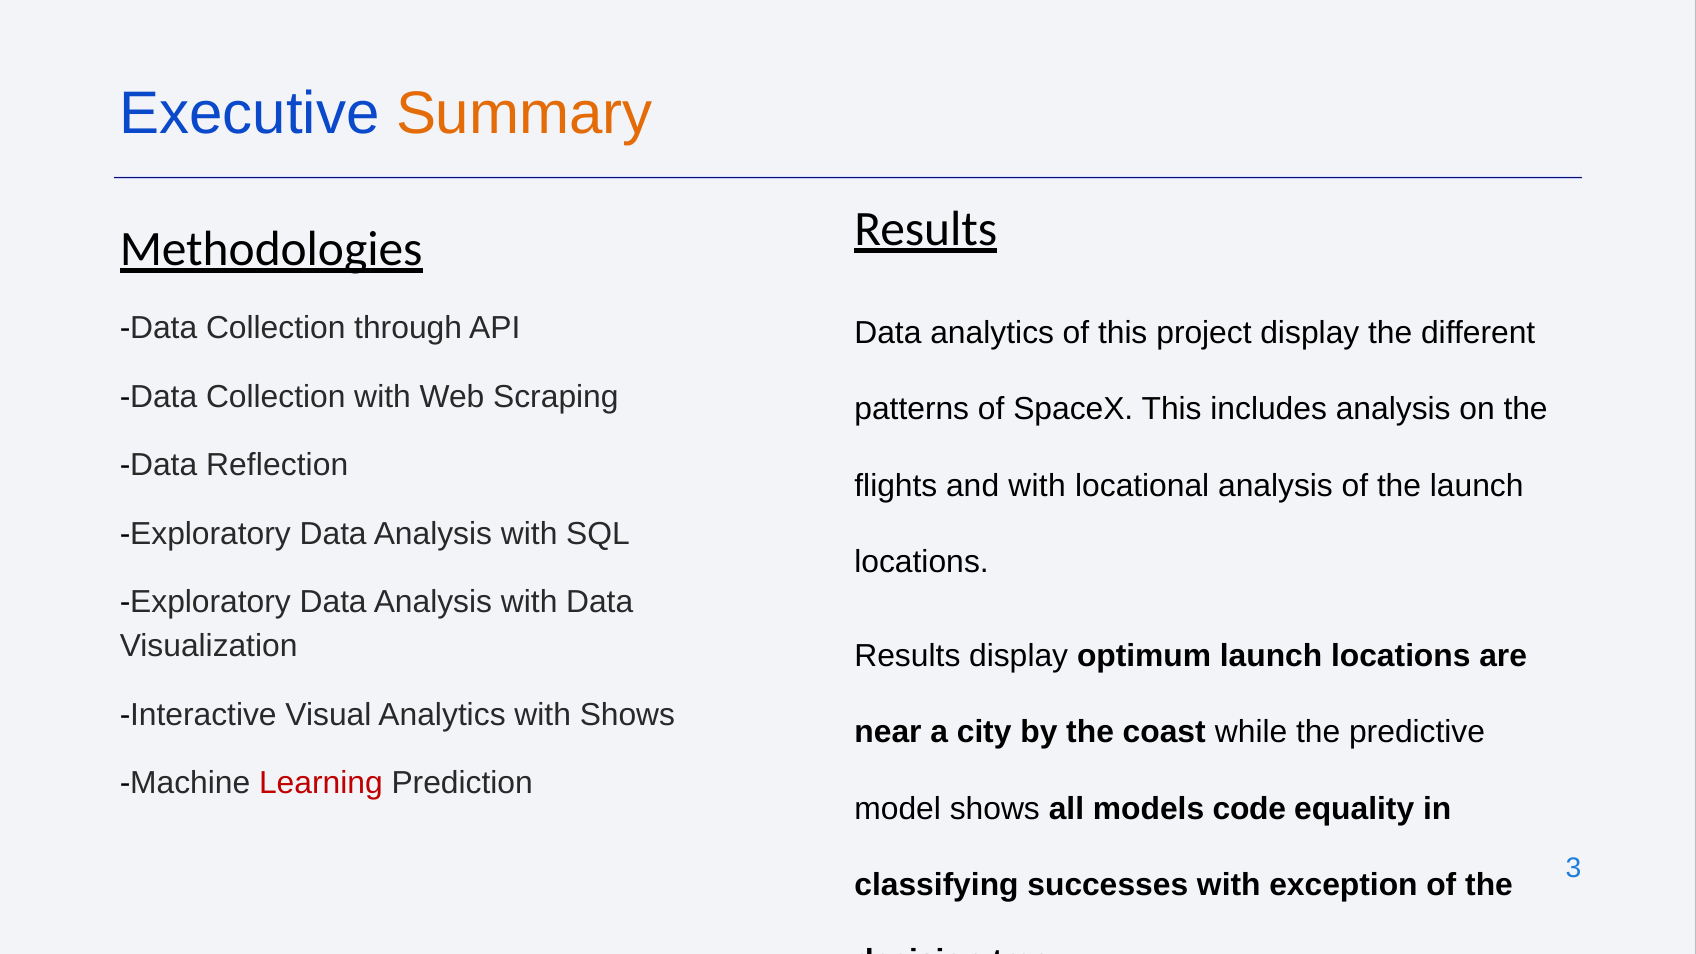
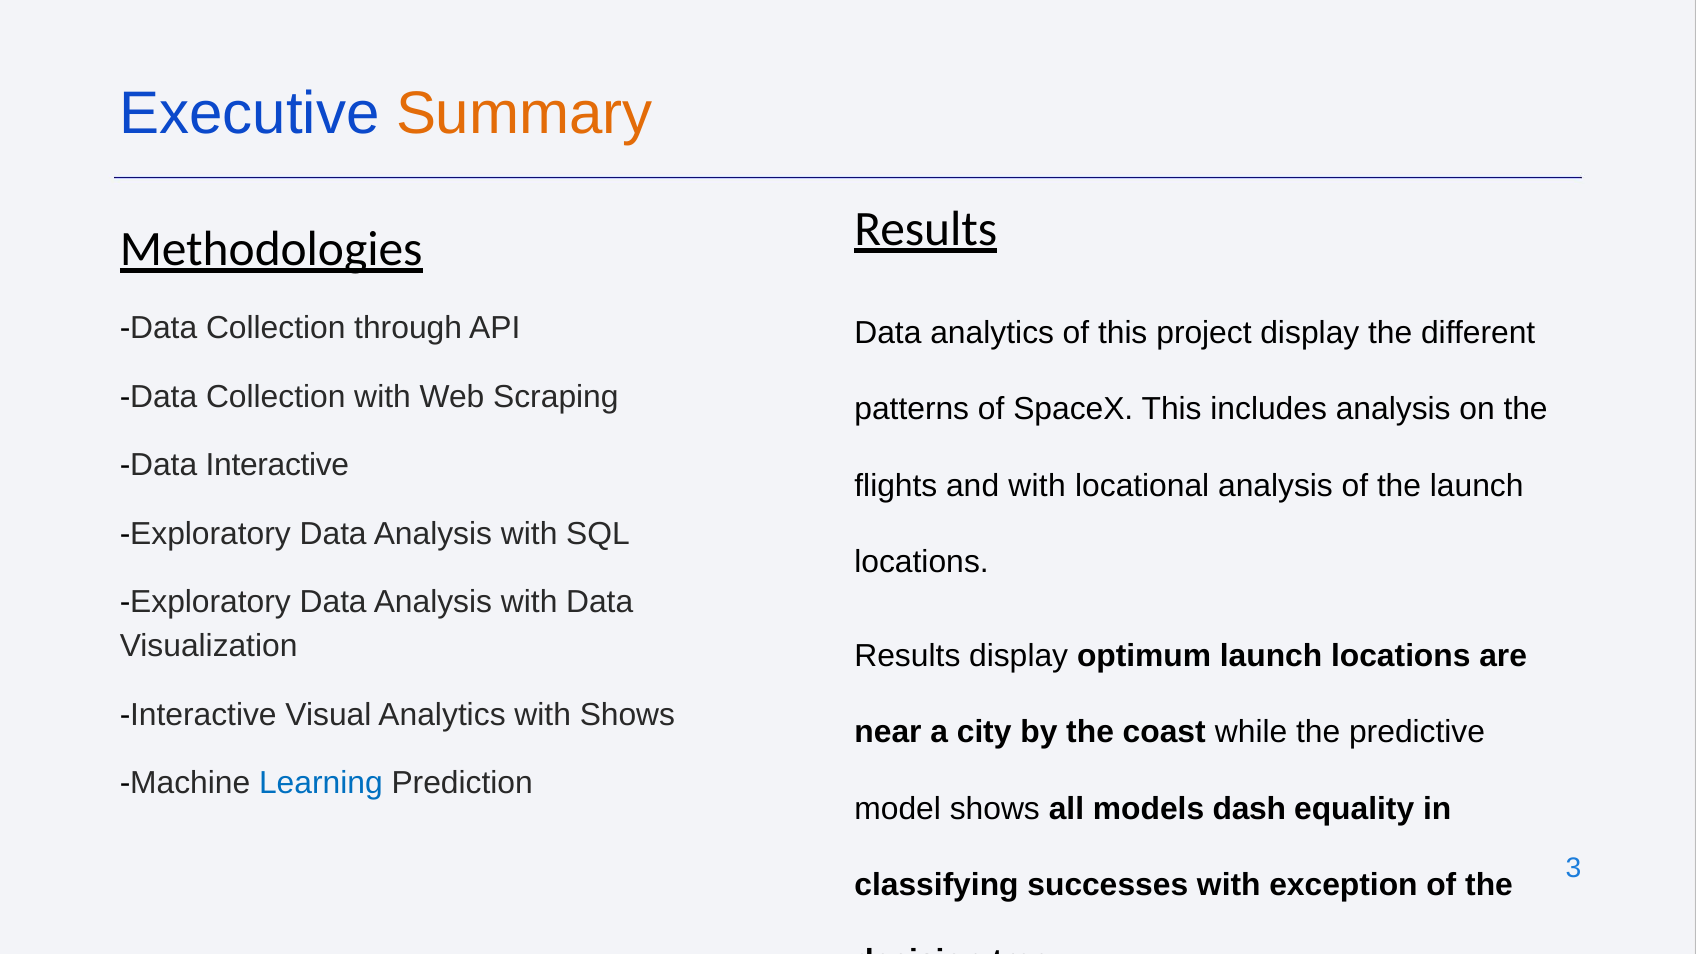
Data Reflection: Reflection -> Interactive
Learning colour: red -> blue
code: code -> dash
